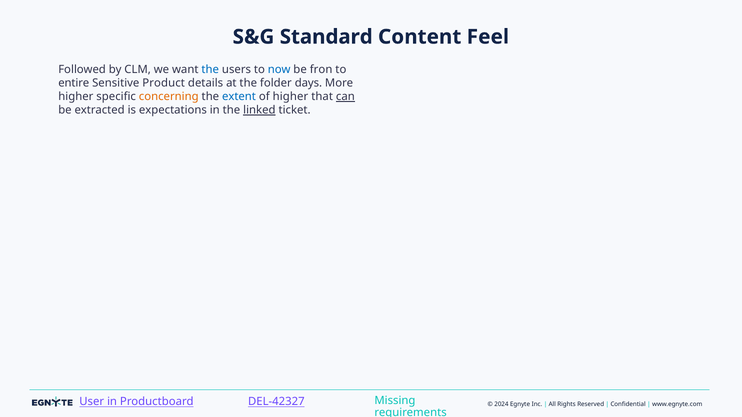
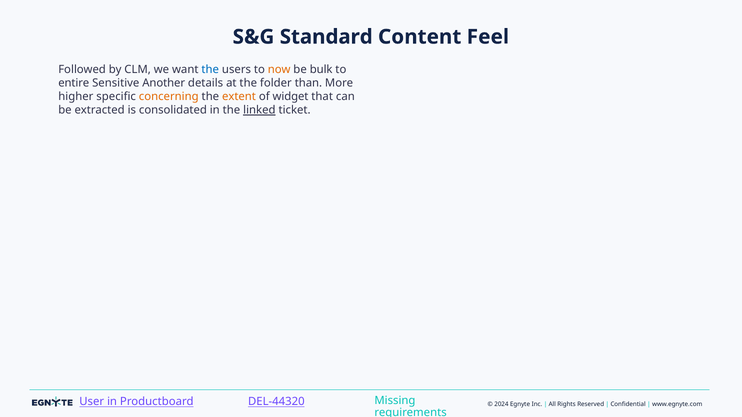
now colour: blue -> orange
fron: fron -> bulk
Product: Product -> Another
days: days -> than
extent colour: blue -> orange
of higher: higher -> widget
can underline: present -> none
expectations: expectations -> consolidated
DEL-42327: DEL-42327 -> DEL-44320
